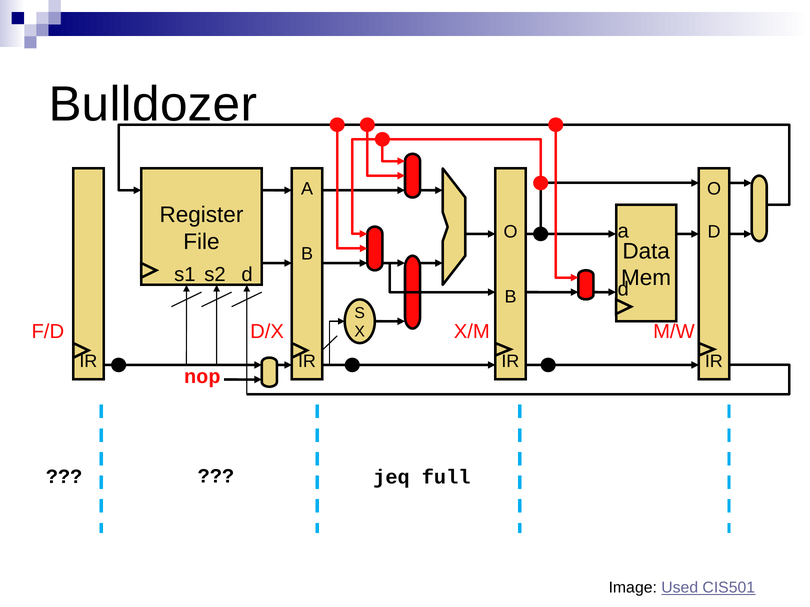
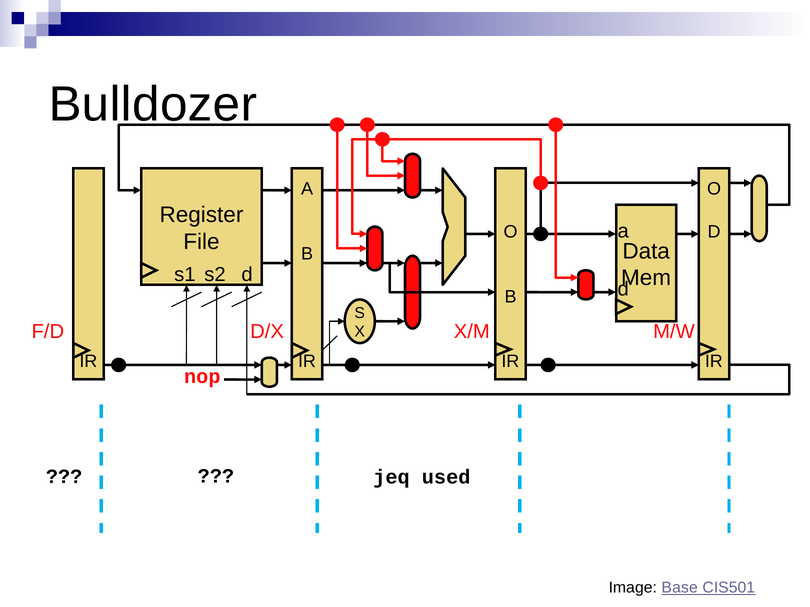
full: full -> used
Used: Used -> Base
